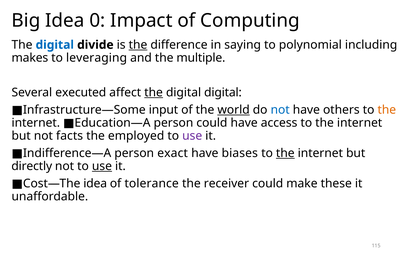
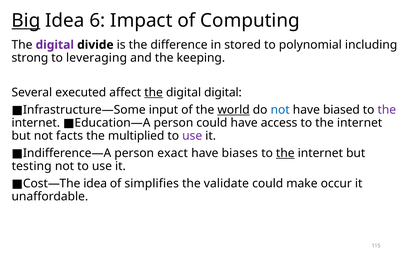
Big underline: none -> present
0: 0 -> 6
digital at (55, 45) colour: blue -> purple
the at (138, 45) underline: present -> none
saying: saying -> stored
makes: makes -> strong
multiple: multiple -> keeping
others: others -> biased
the at (387, 110) colour: orange -> purple
employed: employed -> multiplied
directly: directly -> testing
use at (102, 166) underline: present -> none
tolerance: tolerance -> simplifies
receiver: receiver -> validate
these: these -> occur
